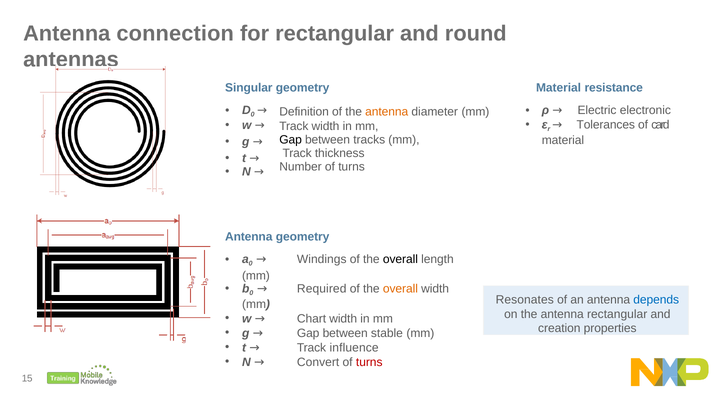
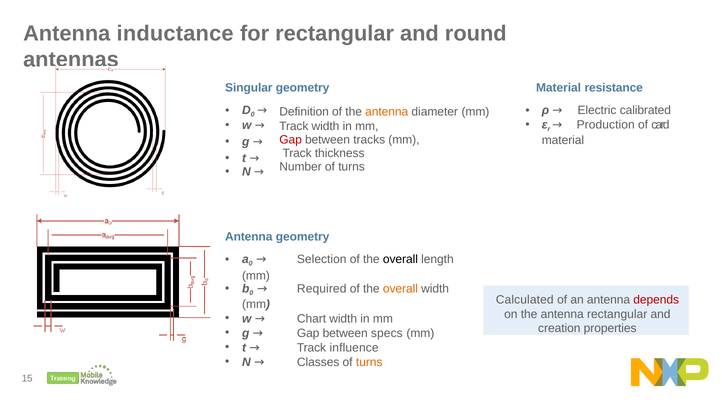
connection: connection -> inductance
electronic: electronic -> calibrated
Tolerances: Tolerances -> Production
Gap at (291, 140) colour: black -> red
Windings: Windings -> Selection
Resonates: Resonates -> Calculated
depends colour: blue -> red
stable: stable -> specs
Convert: Convert -> Classes
turns at (369, 362) colour: red -> orange
